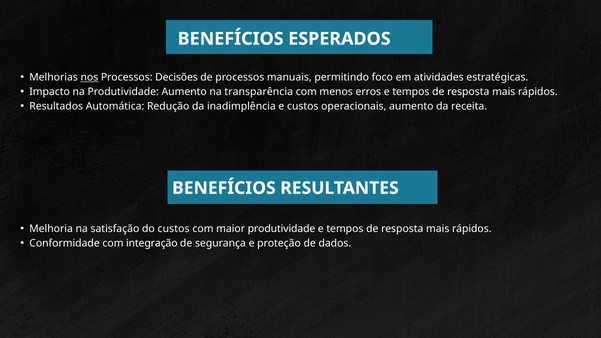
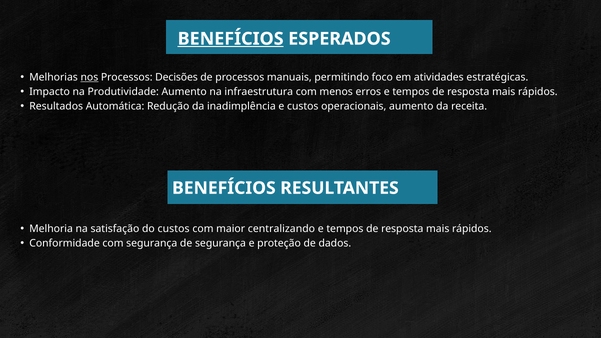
BENEFÍCIOS at (231, 39) underline: none -> present
transparência: transparência -> infraestrutura
maior produtividade: produtividade -> centralizando
com integração: integração -> segurança
